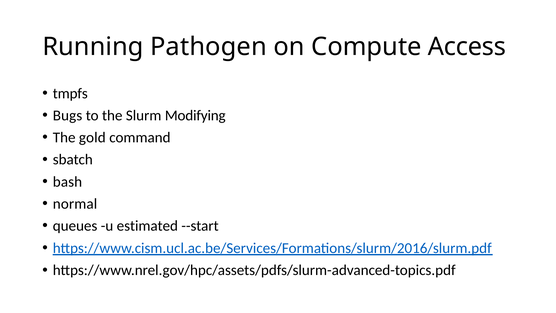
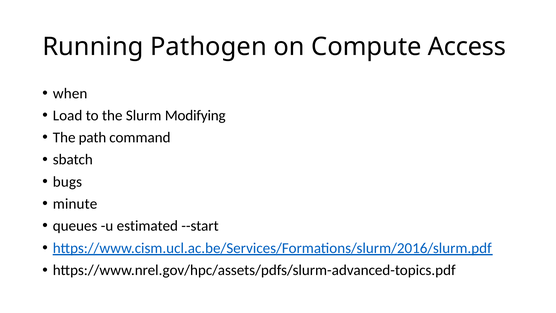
tmpfs: tmpfs -> when
Bugs: Bugs -> Load
gold: gold -> path
bash: bash -> bugs
normal: normal -> minute
